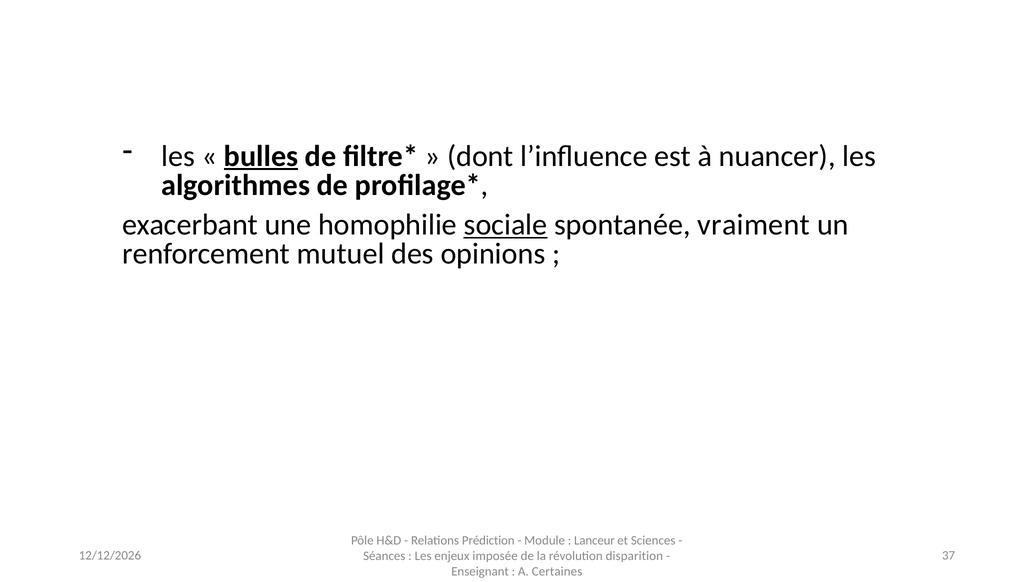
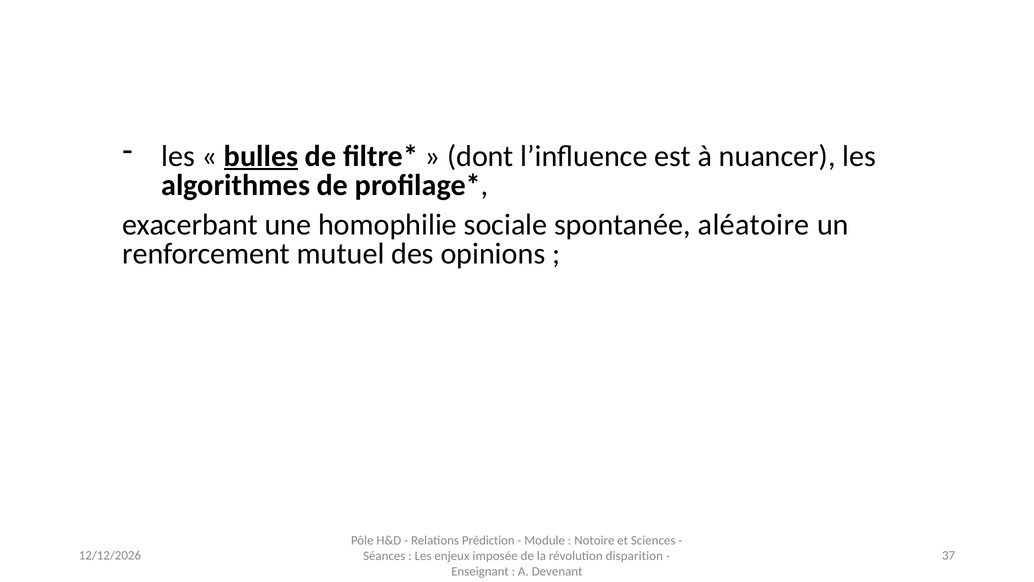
sociale underline: present -> none
vraiment: vraiment -> aléatoire
Lanceur: Lanceur -> Notoire
Certaines: Certaines -> Devenant
